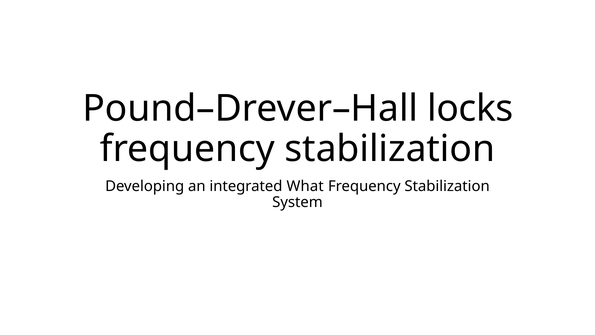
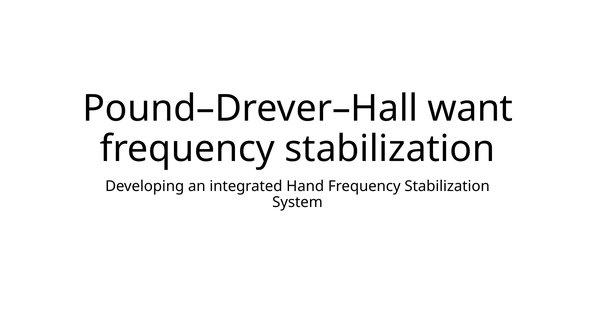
locks: locks -> want
What: What -> Hand
